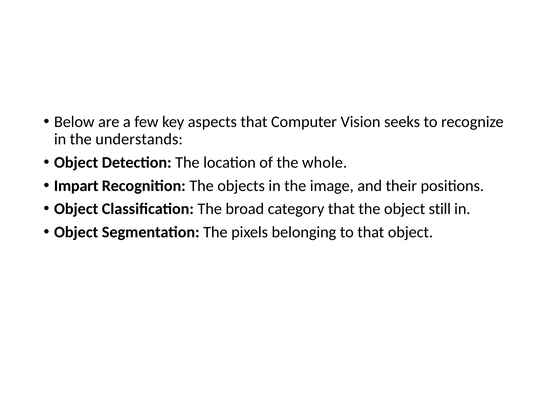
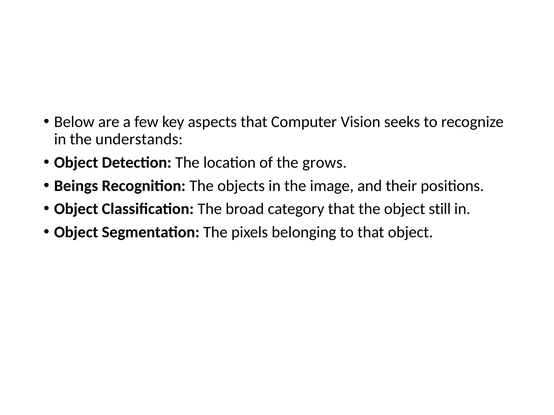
whole: whole -> grows
Impart: Impart -> Beings
